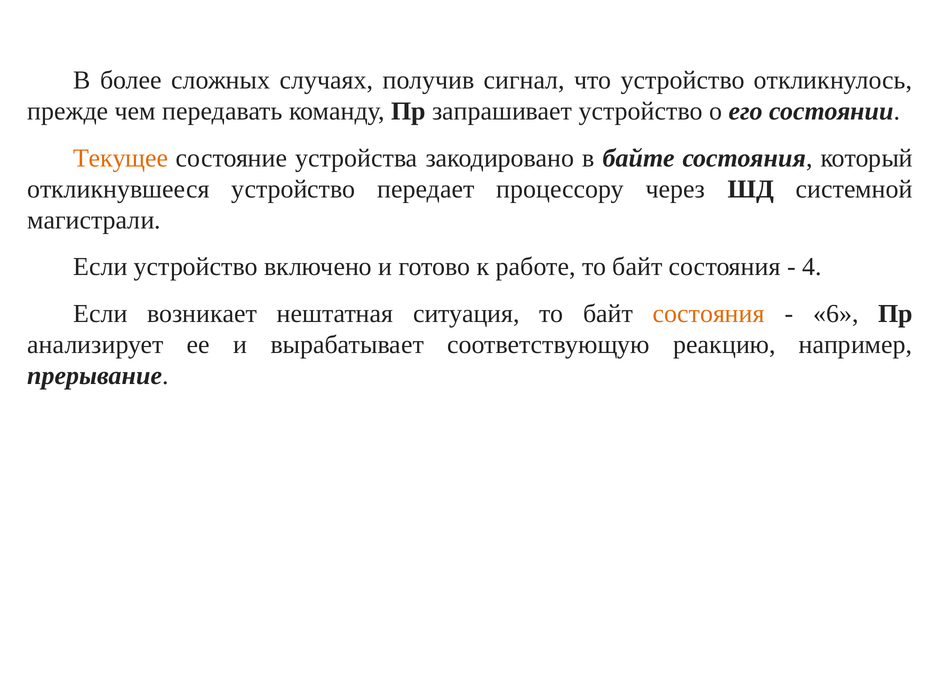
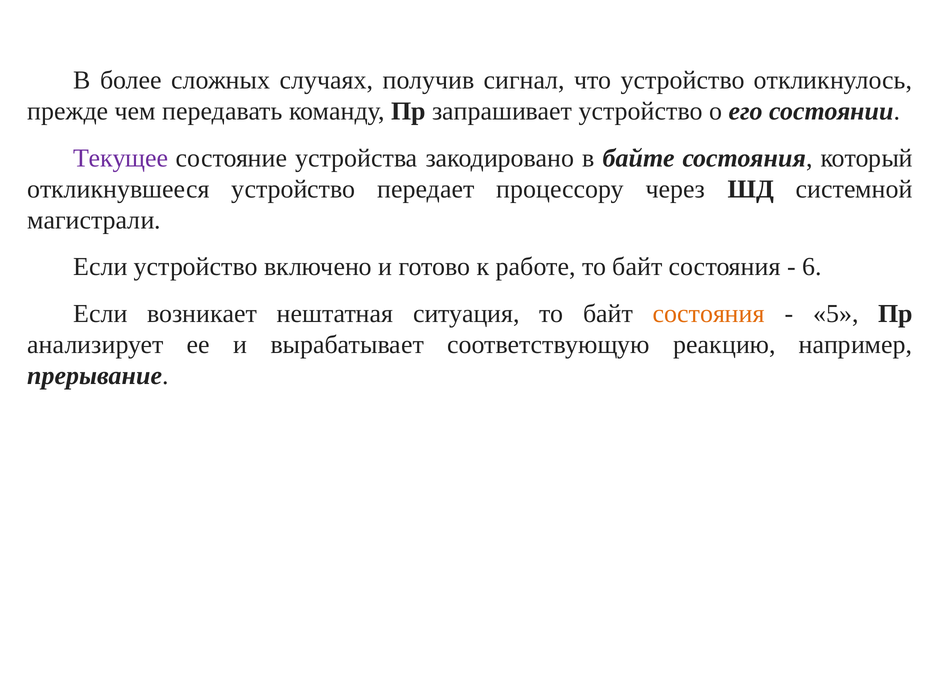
Текущее colour: orange -> purple
4: 4 -> 6
6: 6 -> 5
